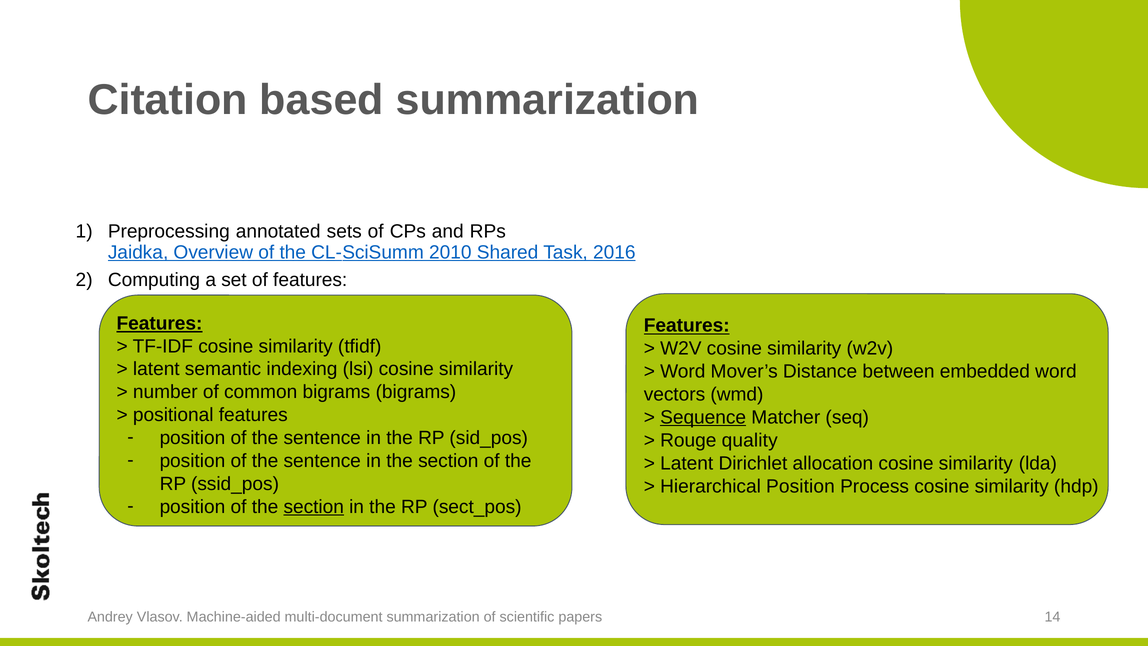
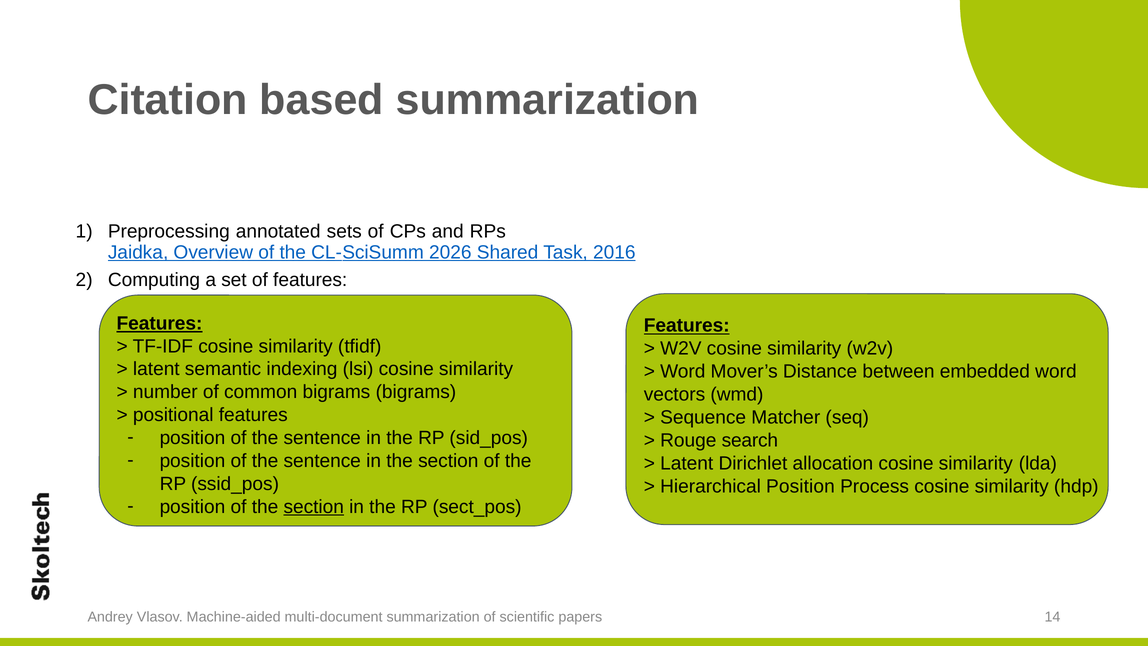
2010: 2010 -> 2026
Sequence underline: present -> none
quality: quality -> search
